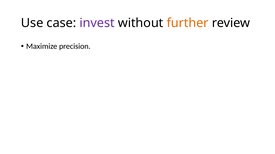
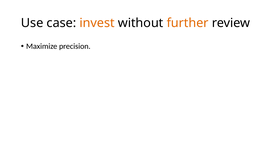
invest colour: purple -> orange
